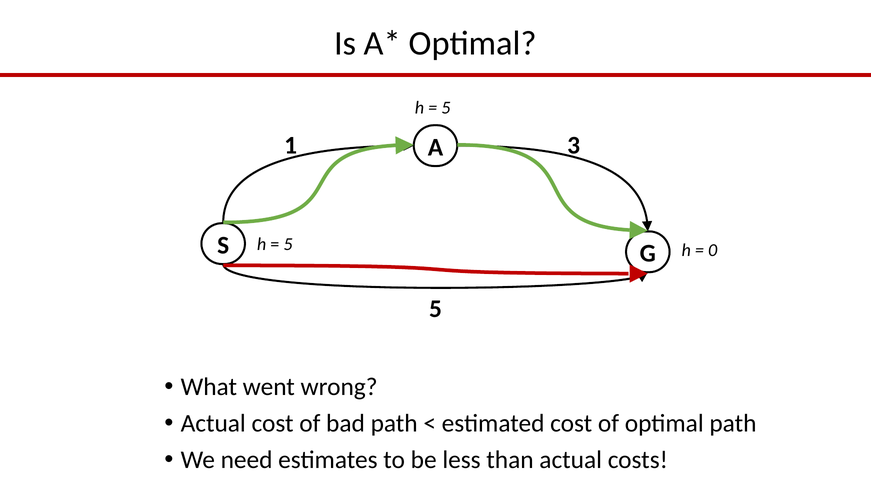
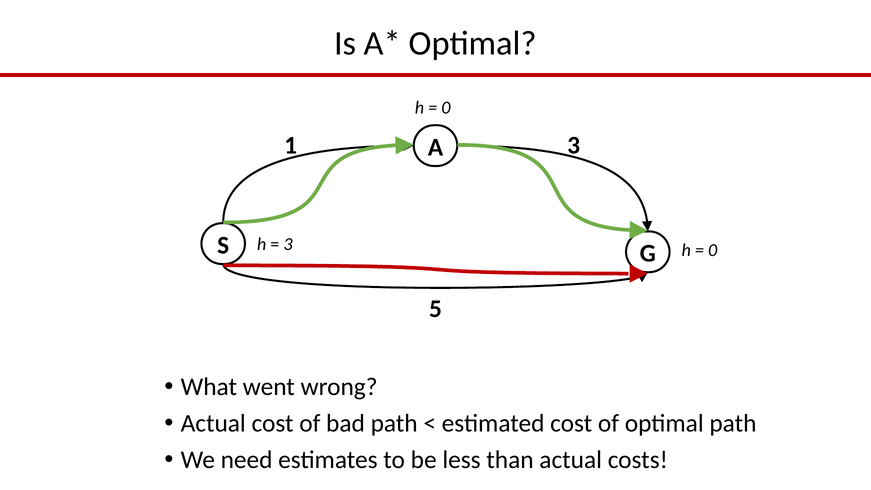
5 at (446, 108): 5 -> 0
5 at (288, 244): 5 -> 3
